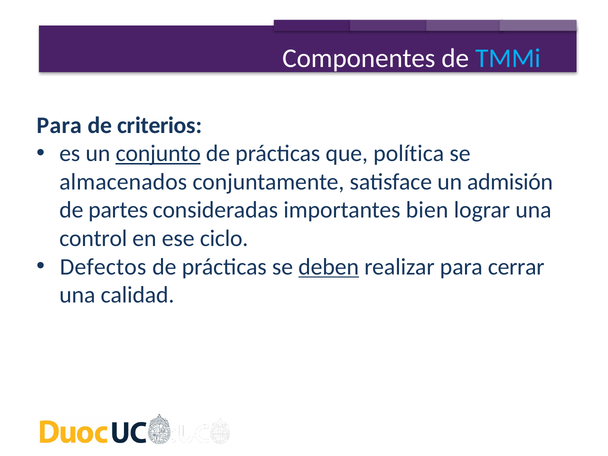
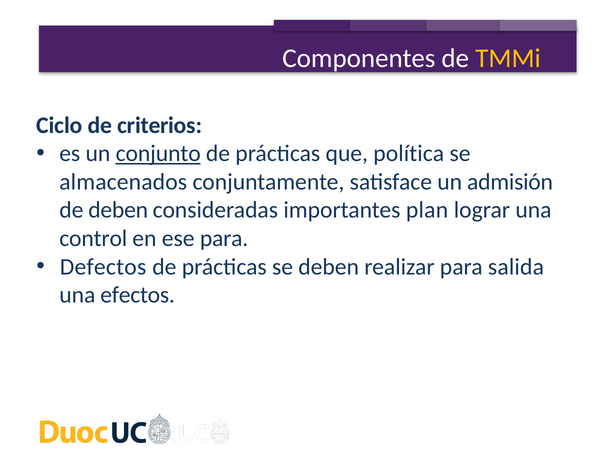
TMMi colour: light blue -> yellow
Para at (59, 125): Para -> Ciclo
de partes: partes -> deben
bien: bien -> plan
ese ciclo: ciclo -> para
deben at (329, 267) underline: present -> none
cerrar: cerrar -> salida
calidad: calidad -> efectos
